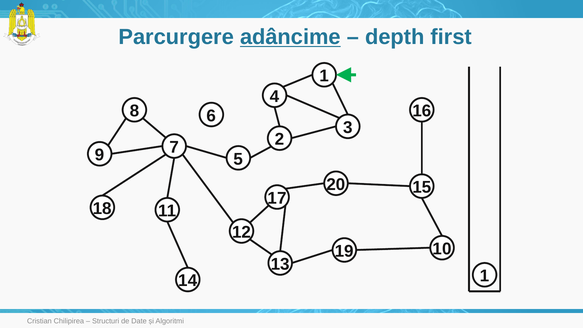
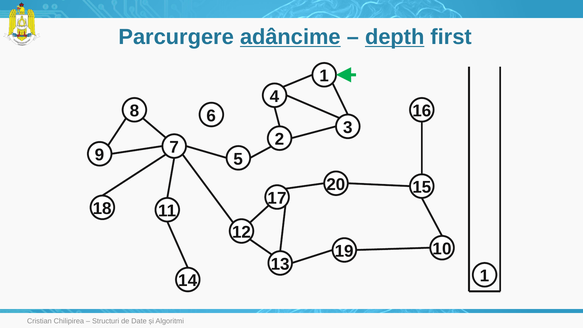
depth underline: none -> present
